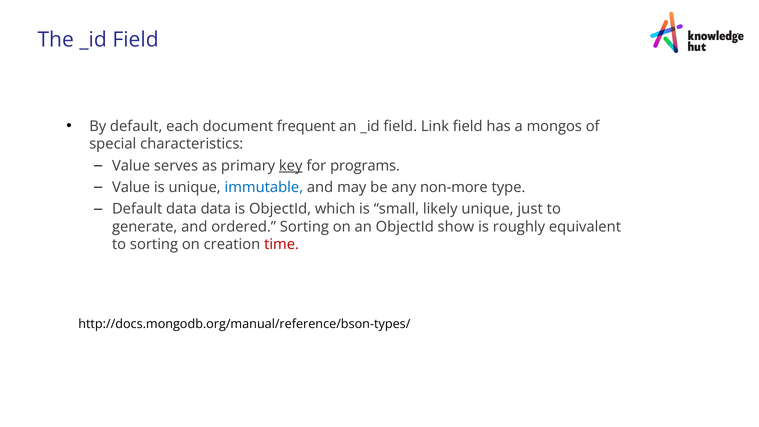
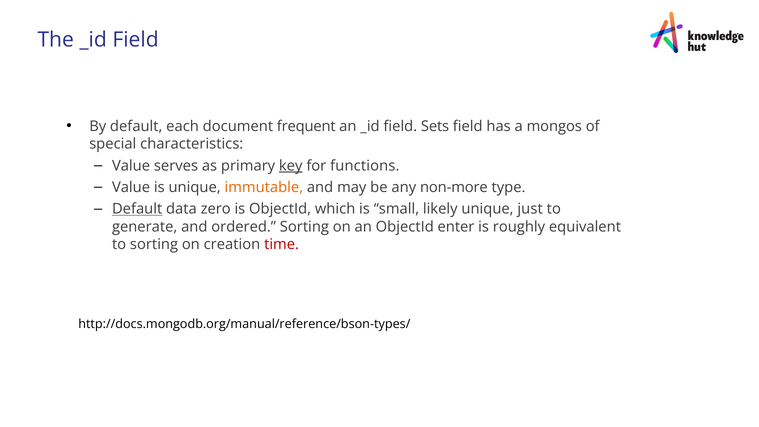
Link: Link -> Sets
programs: programs -> functions
immutable colour: blue -> orange
Default at (137, 209) underline: none -> present
data data: data -> zero
show: show -> enter
